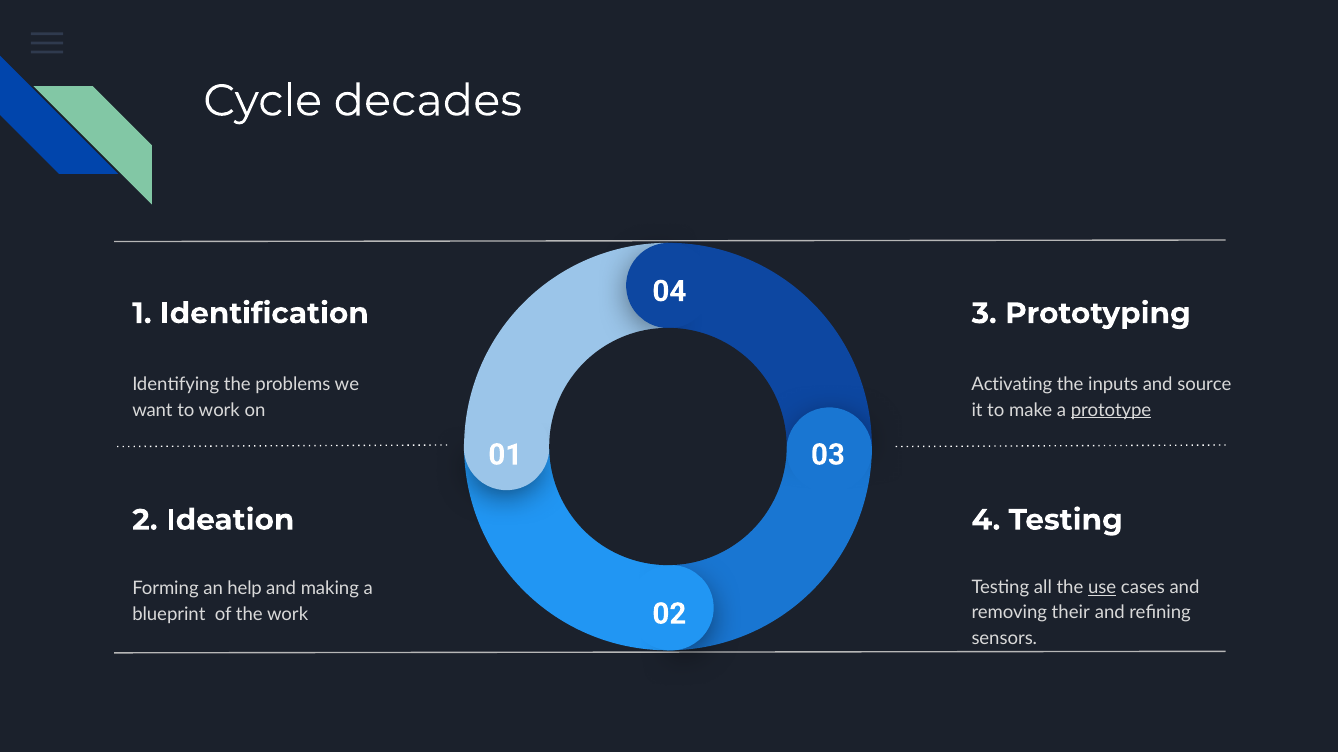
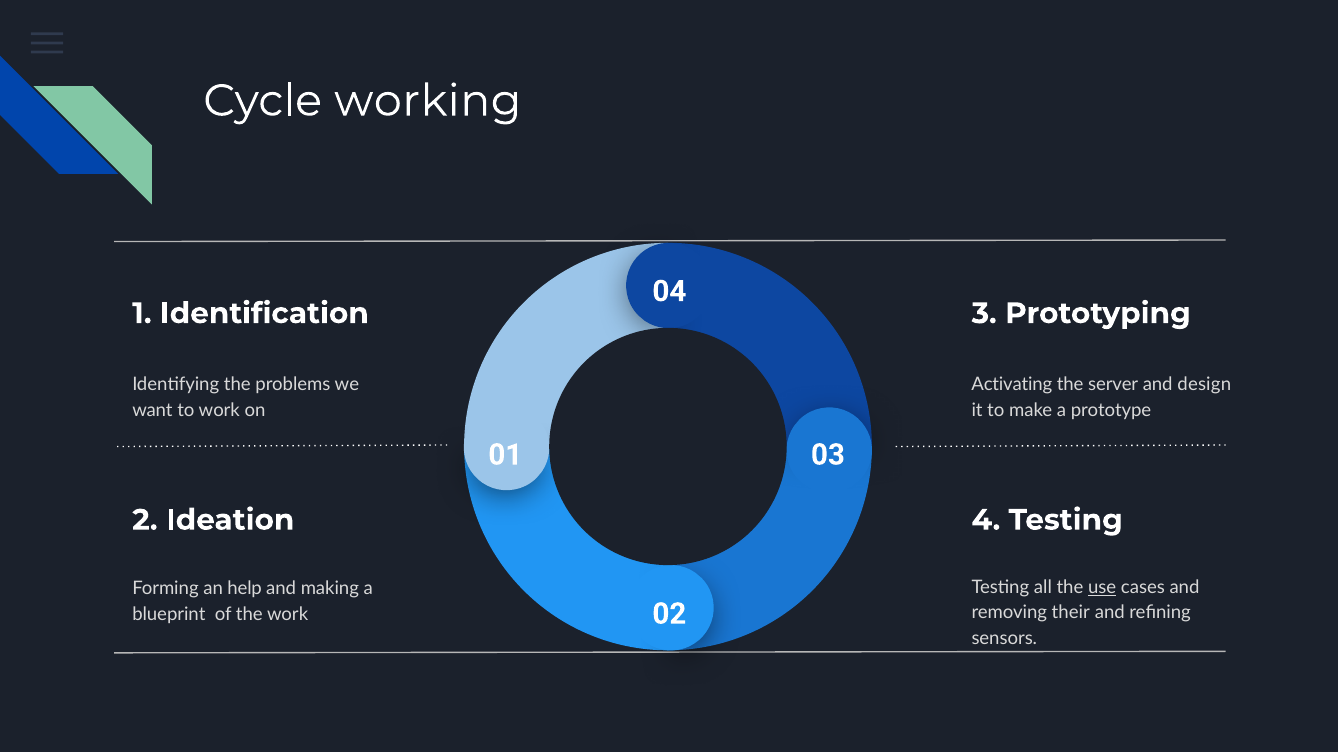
decades: decades -> working
inputs: inputs -> server
source: source -> design
prototype underline: present -> none
